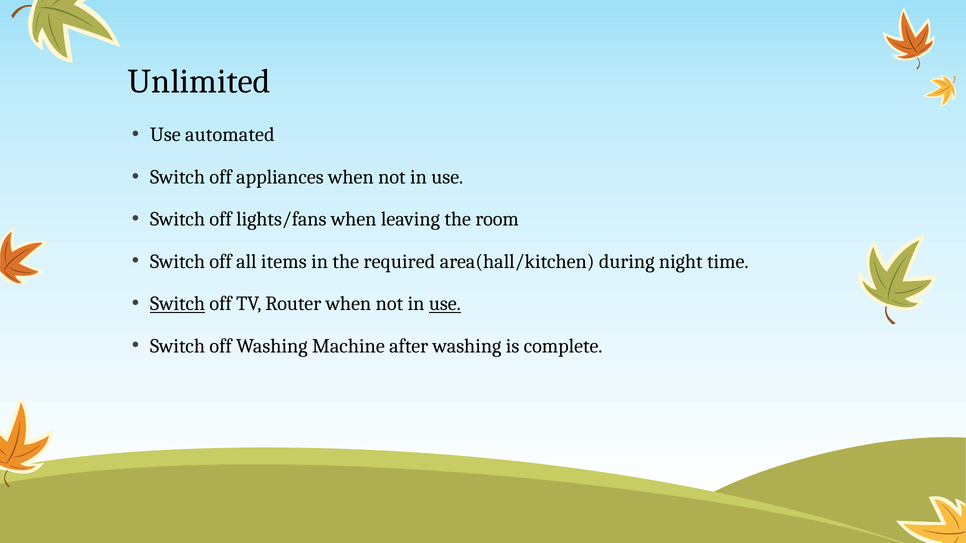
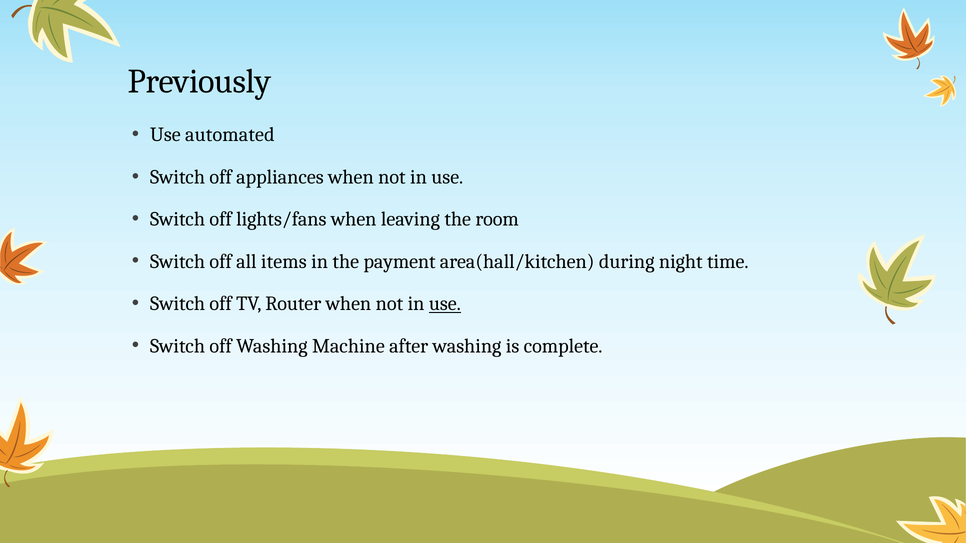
Unlimited: Unlimited -> Previously
required: required -> payment
Switch at (178, 304) underline: present -> none
